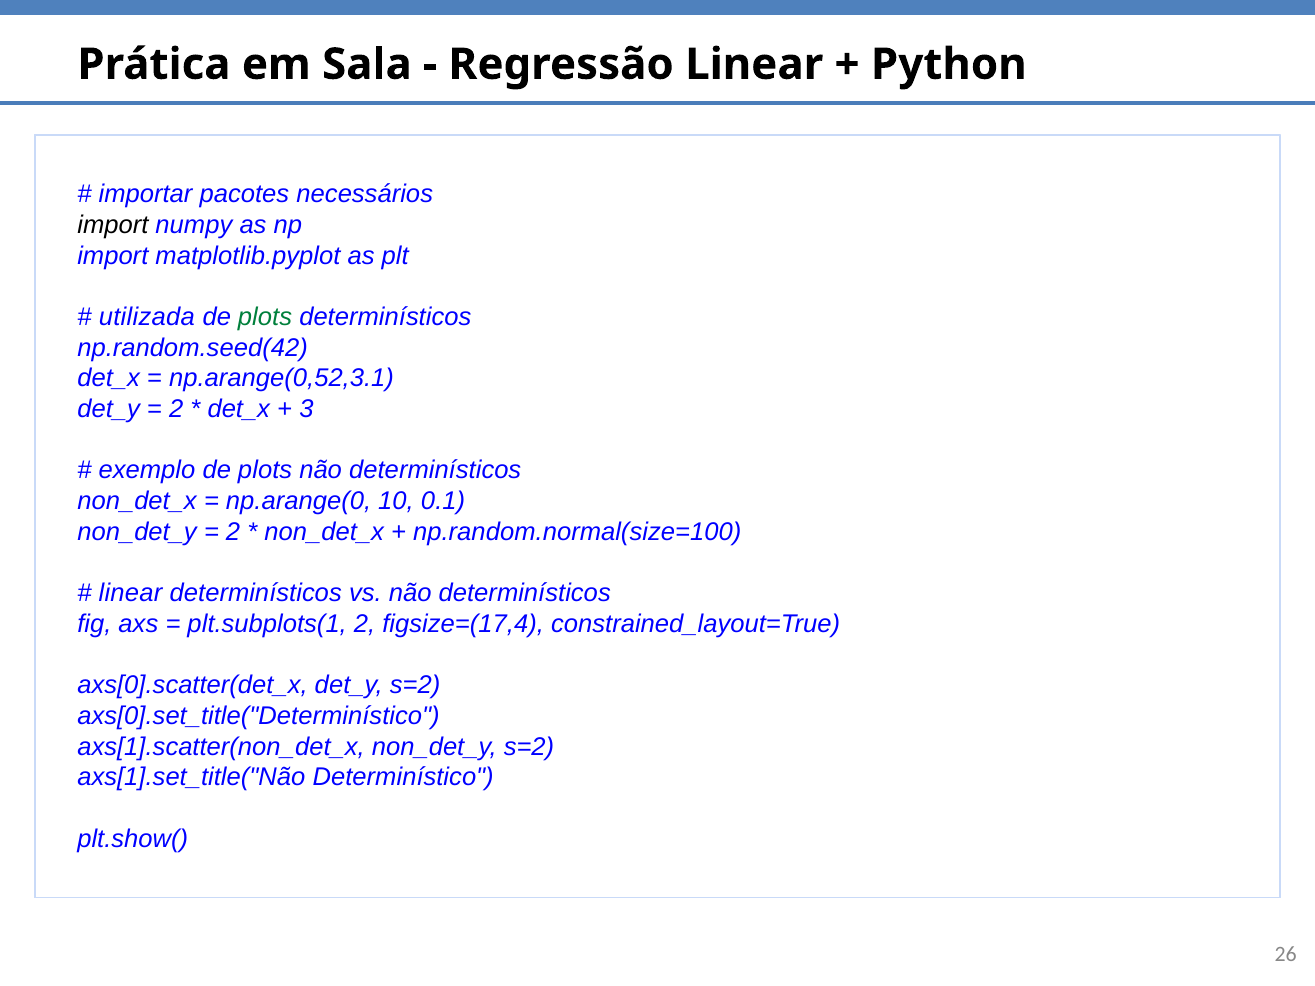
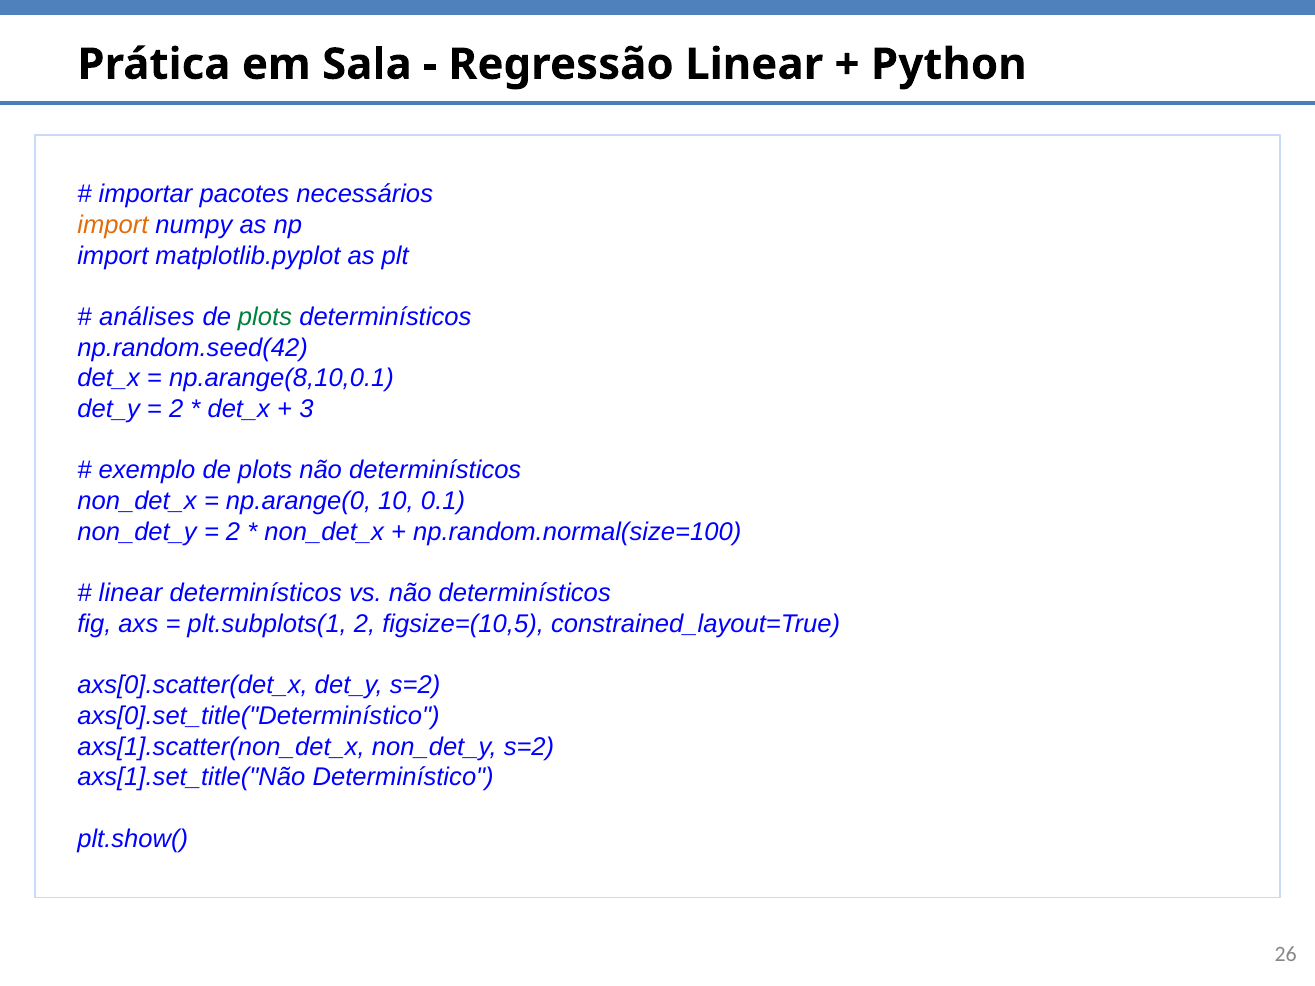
import at (113, 225) colour: black -> orange
utilizada: utilizada -> análises
np.arange(0,52,3.1: np.arange(0,52,3.1 -> np.arange(8,10,0.1
figsize=(17,4: figsize=(17,4 -> figsize=(10,5
